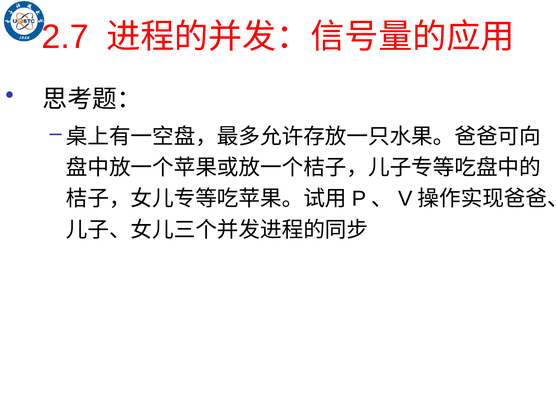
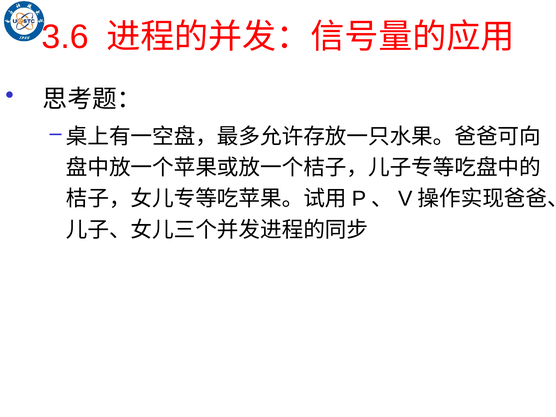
2.7: 2.7 -> 3.6
